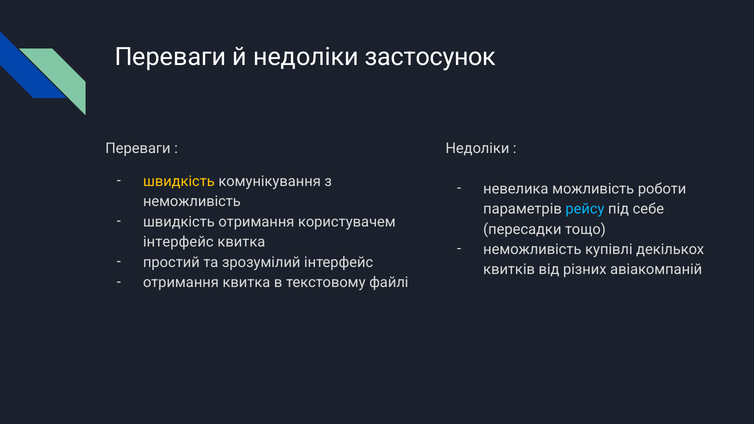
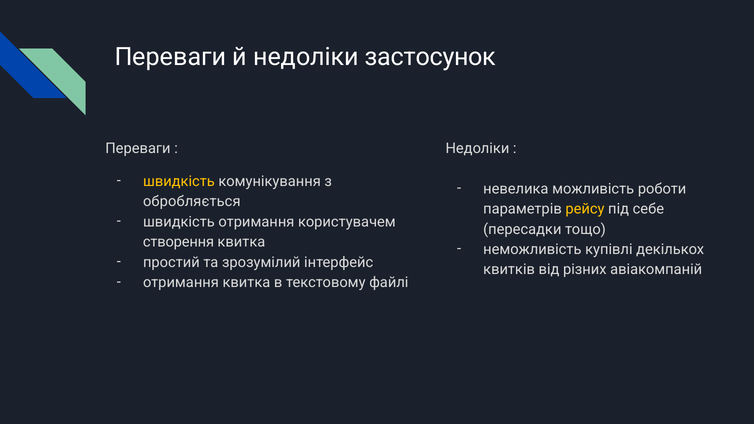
неможливість at (192, 202): неможливість -> обробляється
рейсу colour: light blue -> yellow
інтерфейс at (178, 242): інтерфейс -> створення
